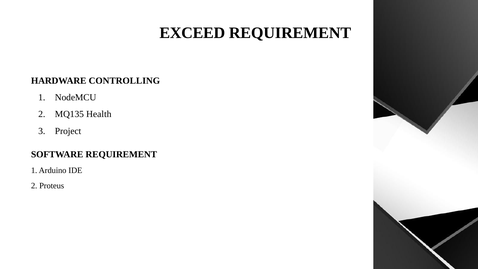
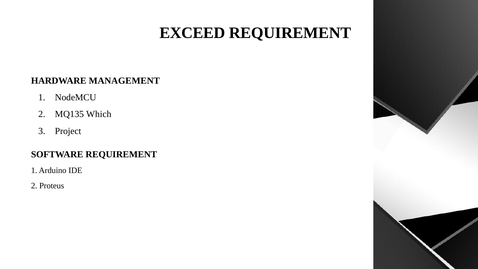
CONTROLLING: CONTROLLING -> MANAGEMENT
Health: Health -> Which
